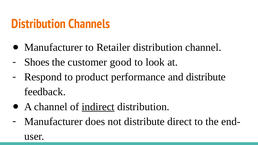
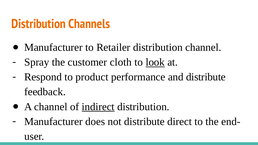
Shoes: Shoes -> Spray
good: good -> cloth
look underline: none -> present
